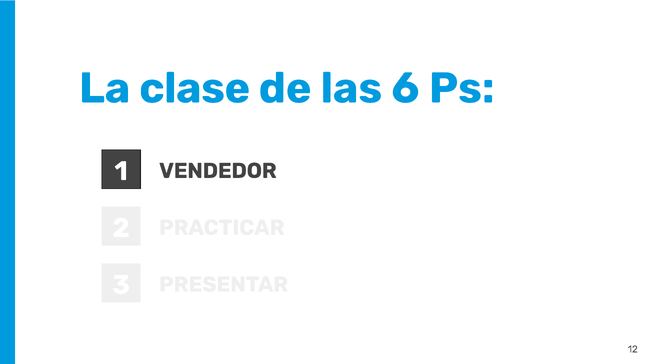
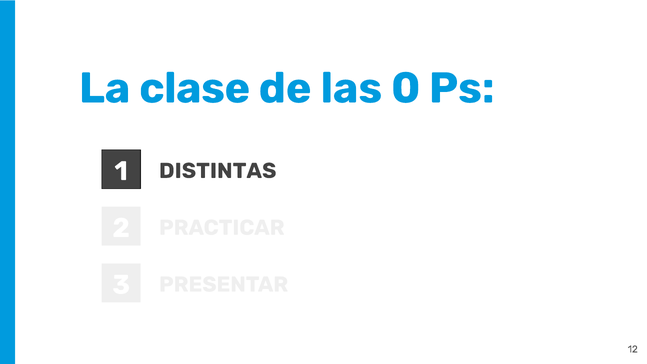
6: 6 -> 0
VENDEDOR: VENDEDOR -> DISTINTAS
